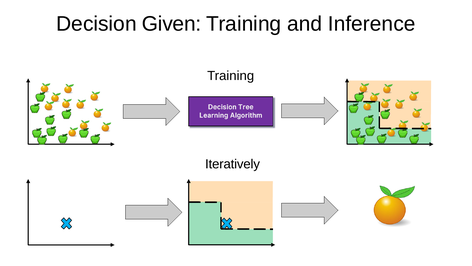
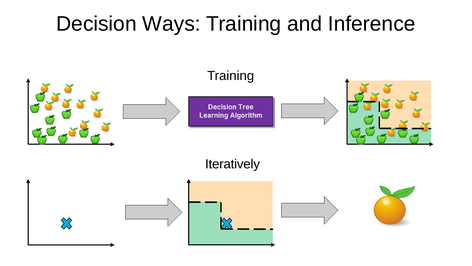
Given: Given -> Ways
